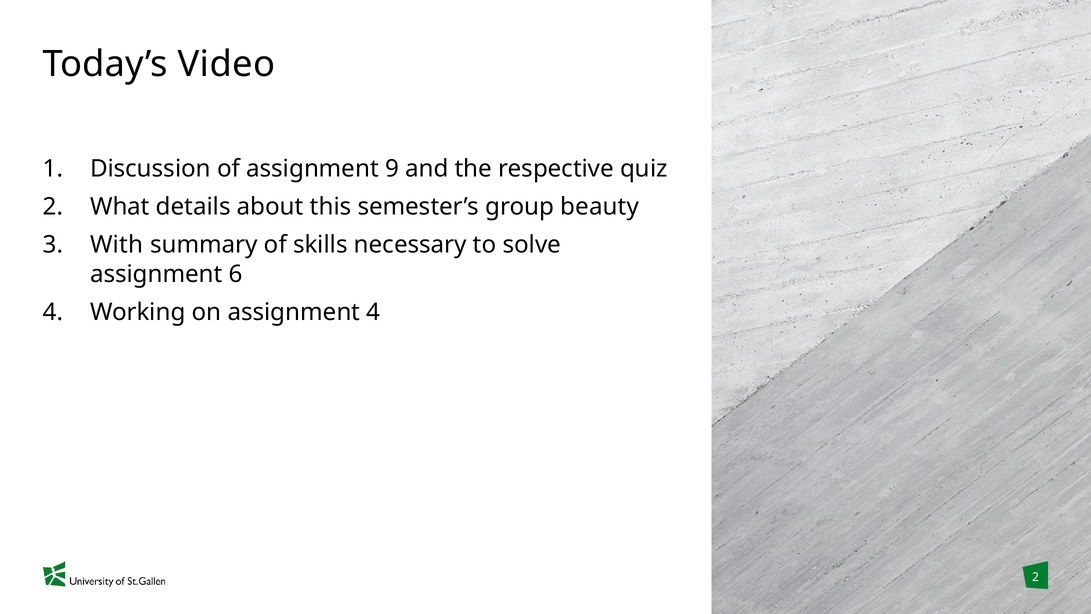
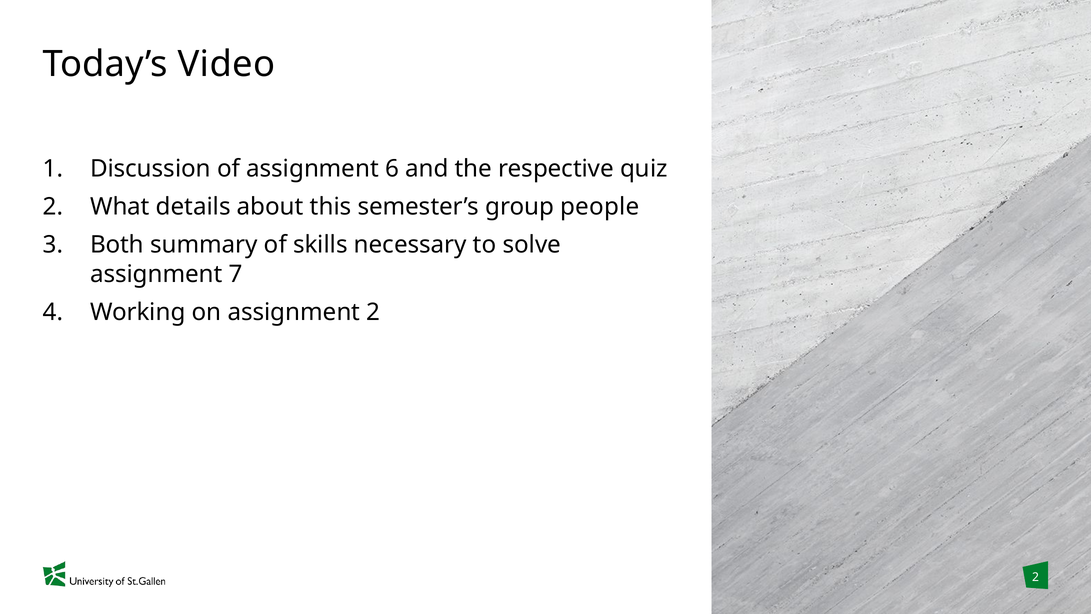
9: 9 -> 6
beauty: beauty -> people
With: With -> Both
6: 6 -> 7
assignment 4: 4 -> 2
